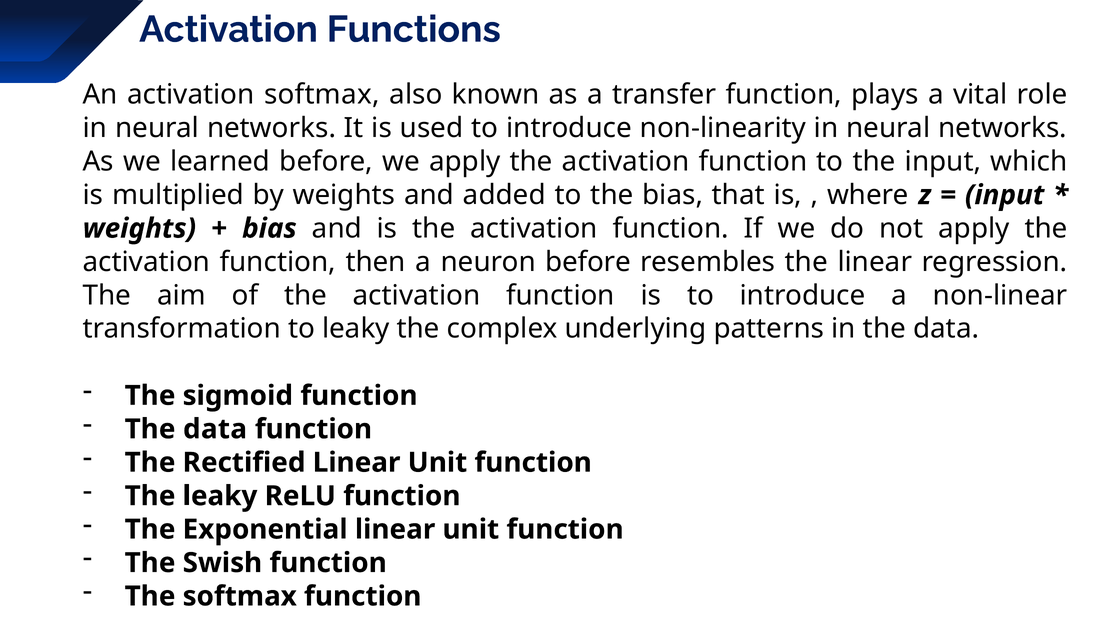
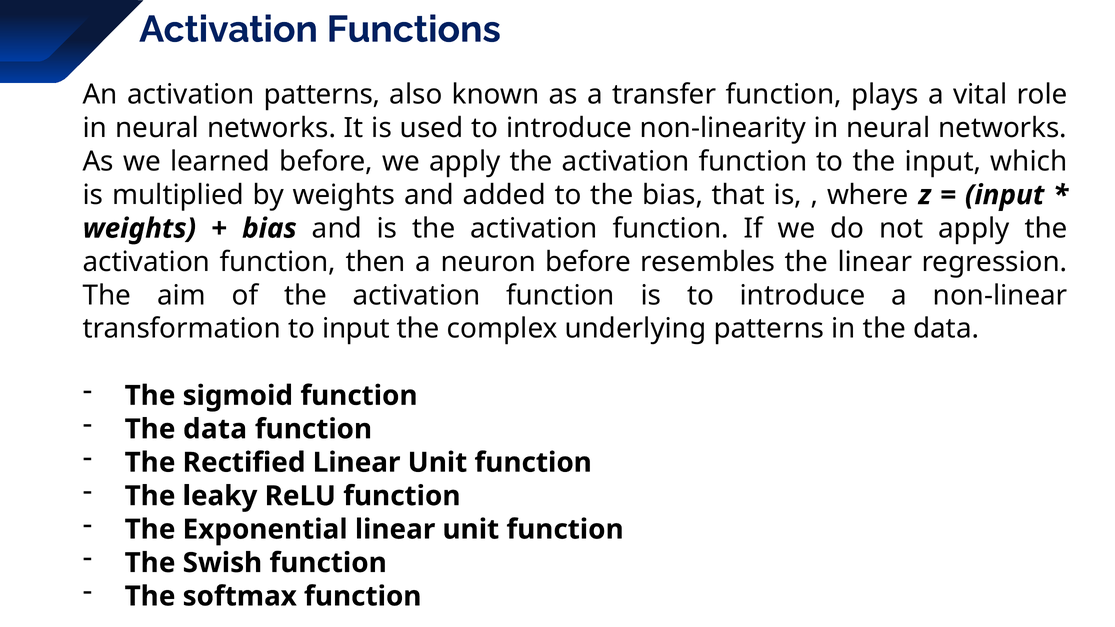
activation softmax: softmax -> patterns
to leaky: leaky -> input
